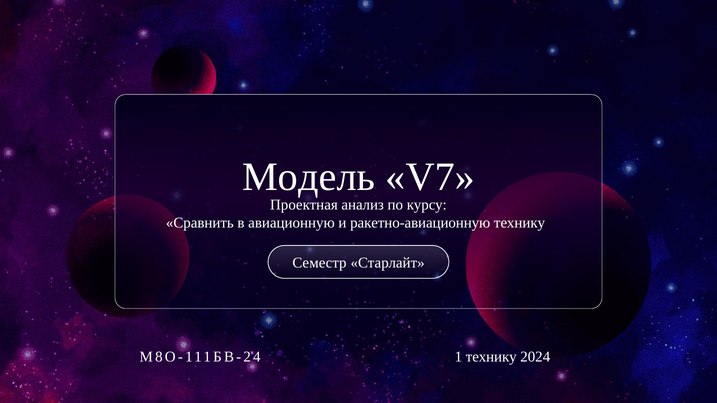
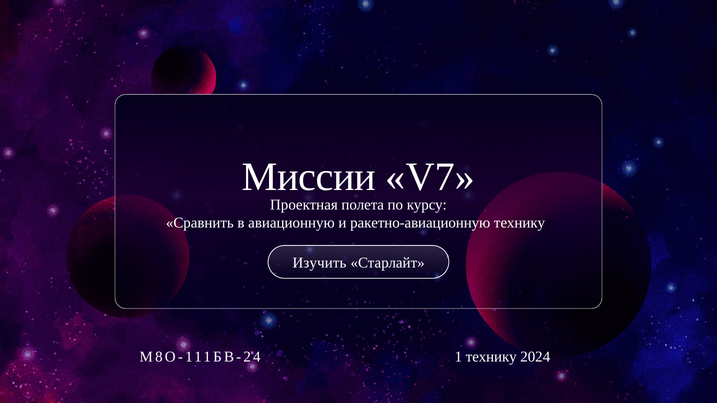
Модель: Модель -> Миссии
анализ: анализ -> полета
Семестр: Семестр -> Изучить
